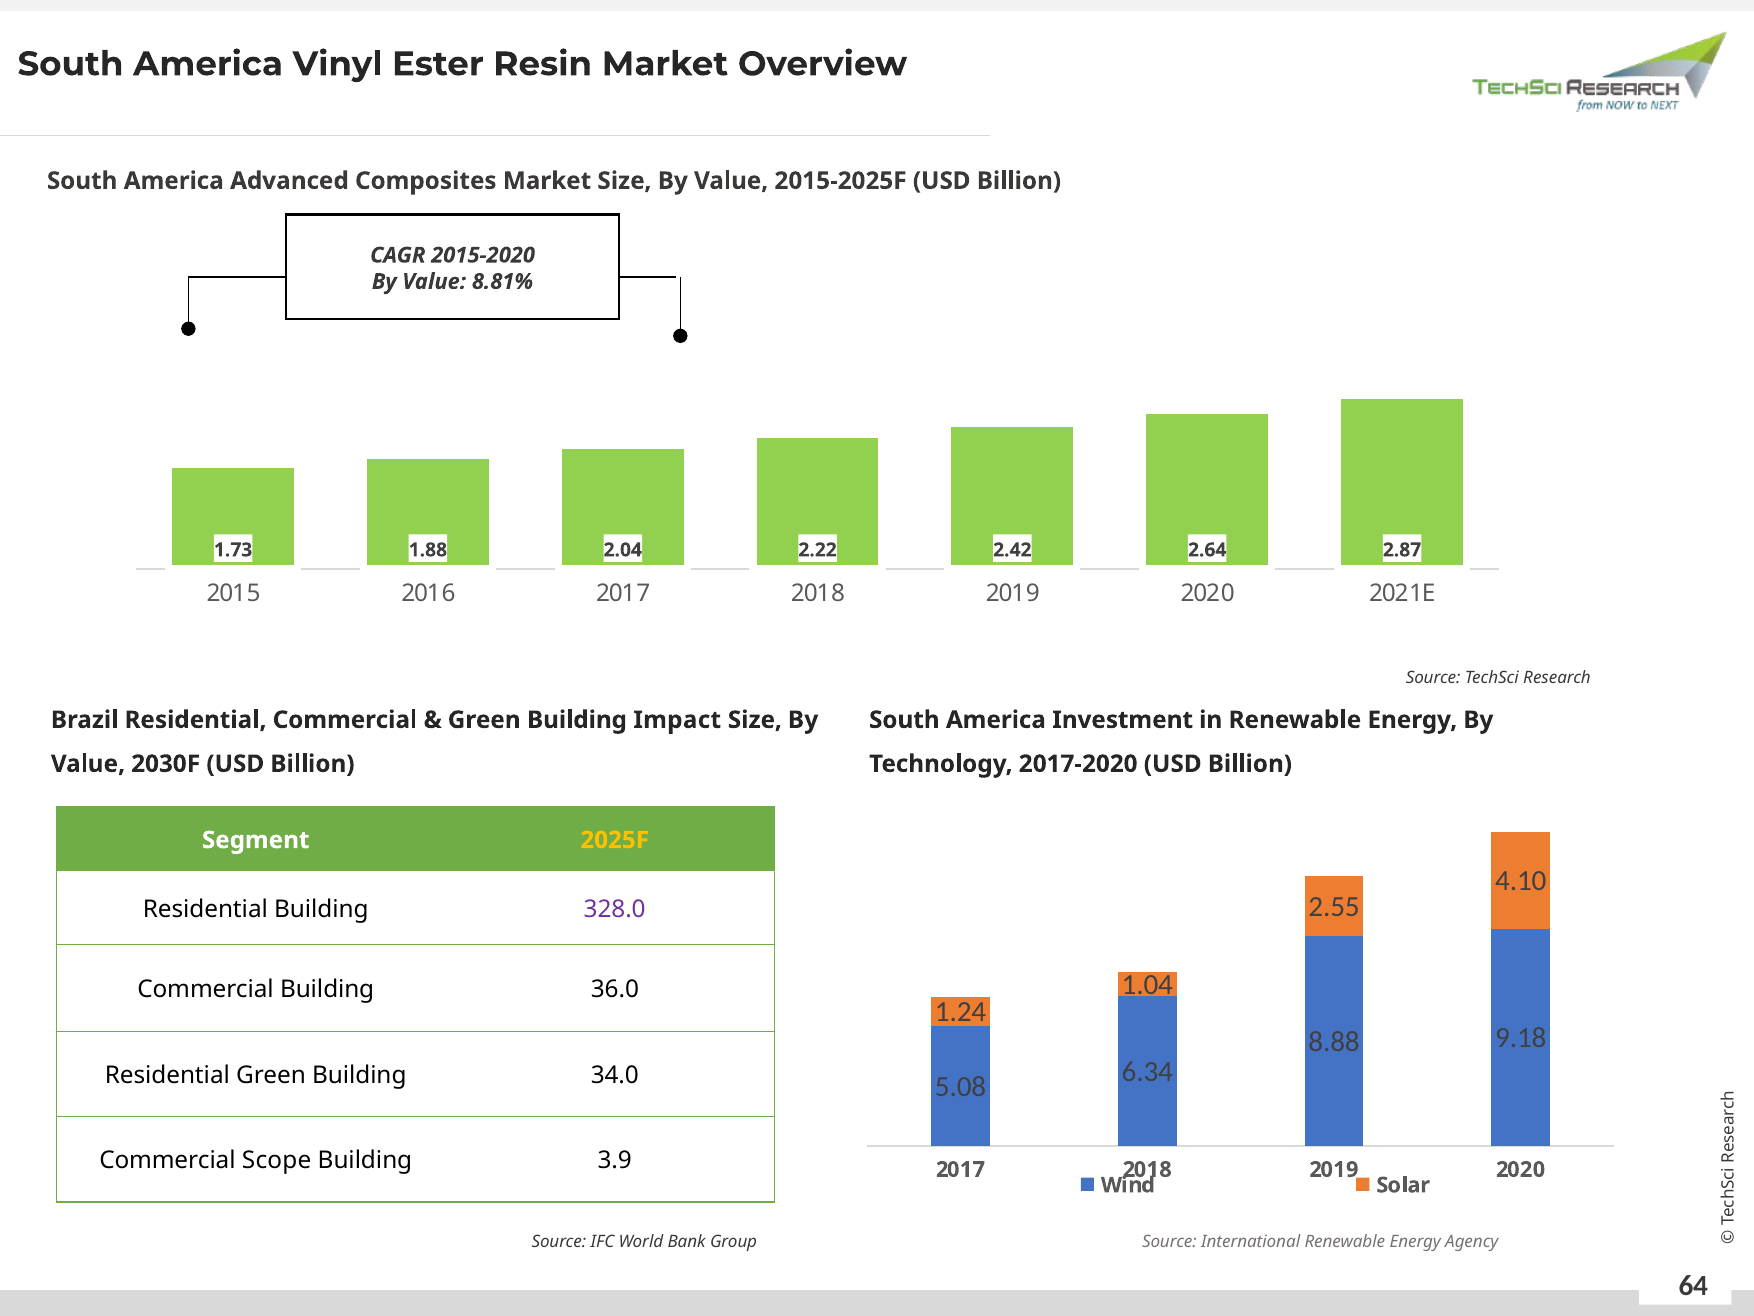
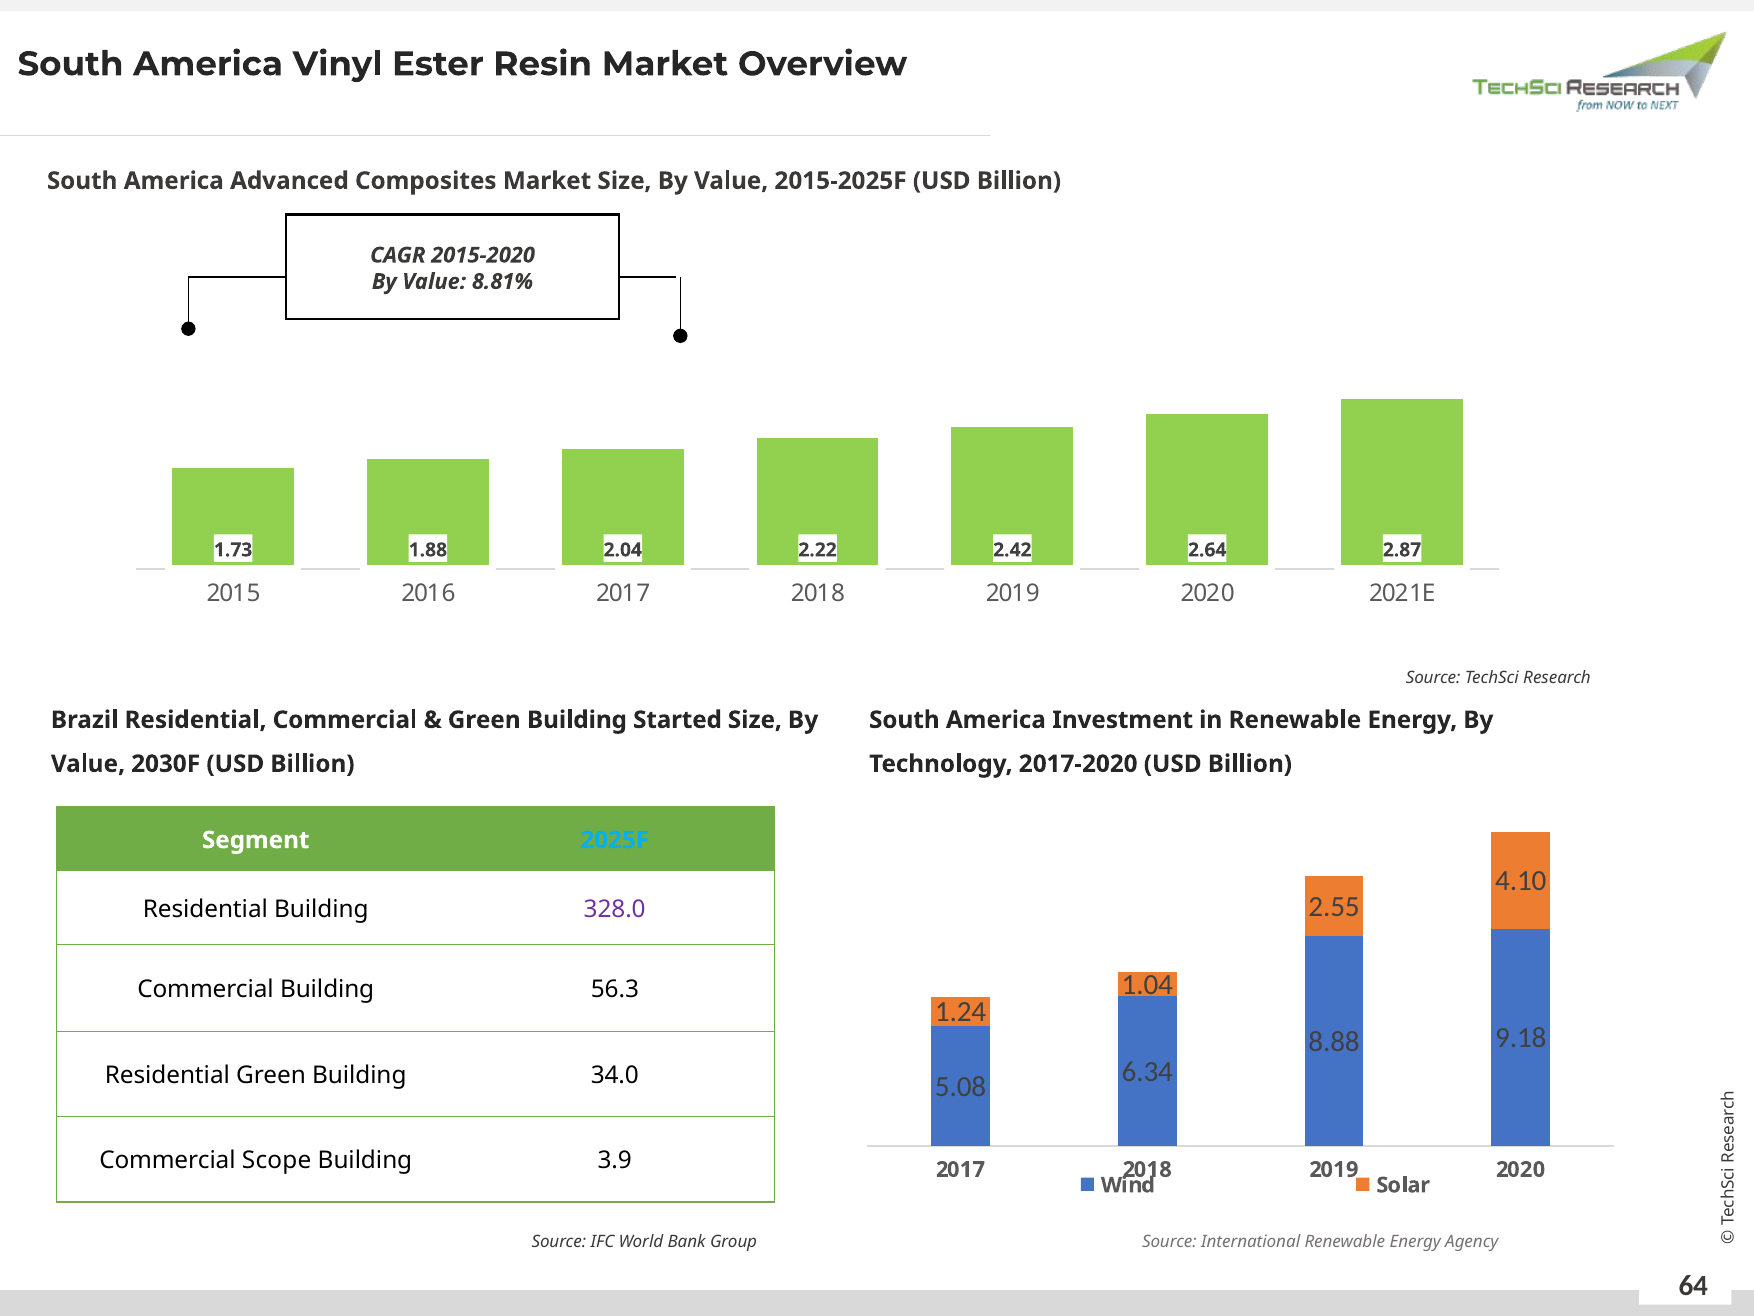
Impact: Impact -> Started
2025F colour: yellow -> light blue
36.0: 36.0 -> 56.3
